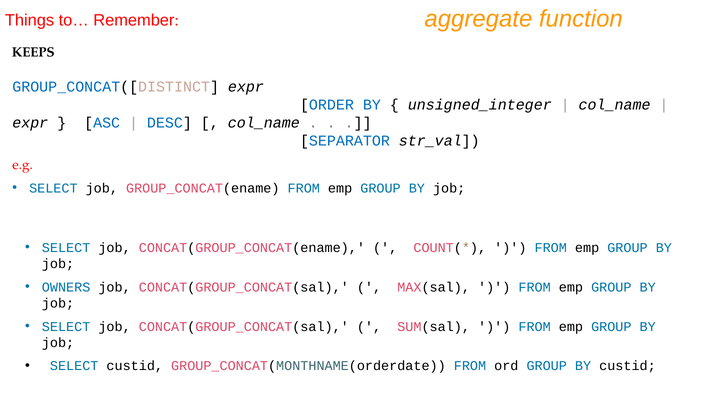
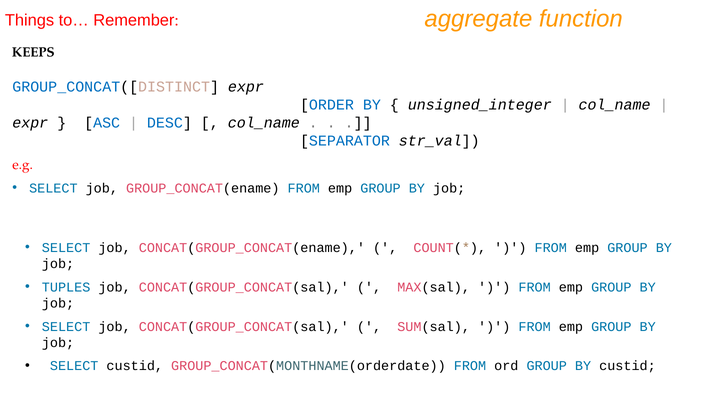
OWNERS: OWNERS -> TUPLES
